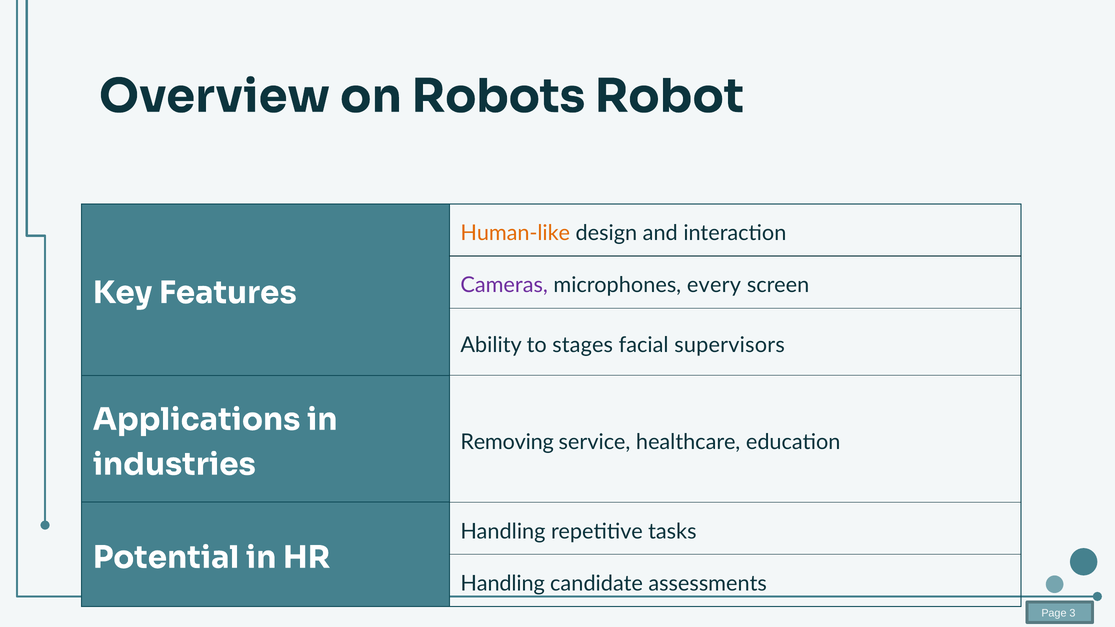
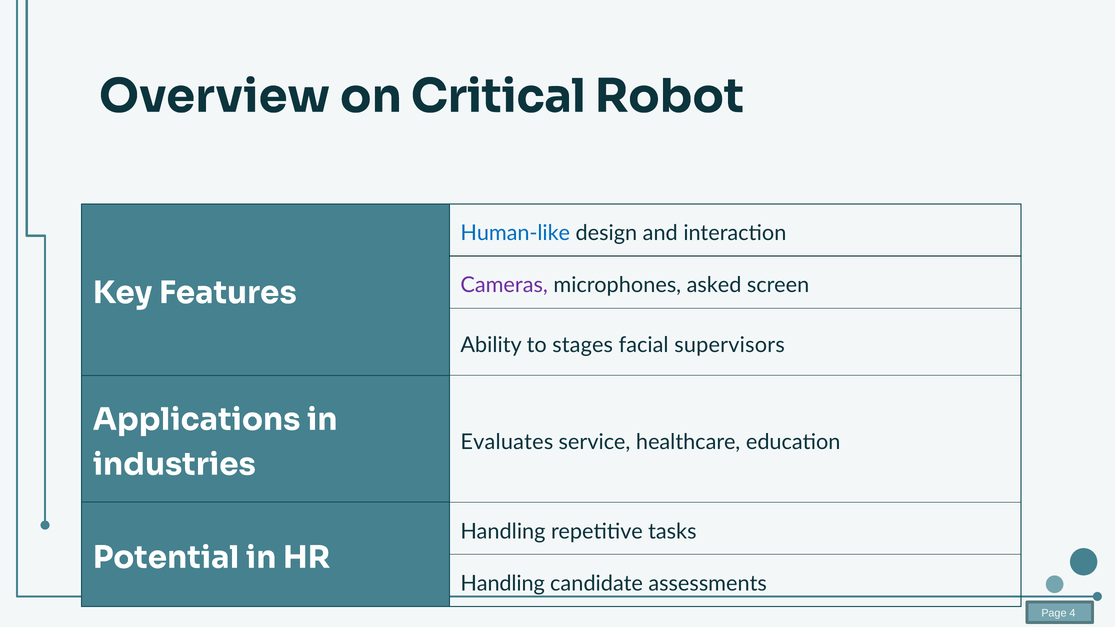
Robots: Robots -> Critical
Human-like colour: orange -> blue
every: every -> asked
Removing: Removing -> Evaluates
3: 3 -> 4
